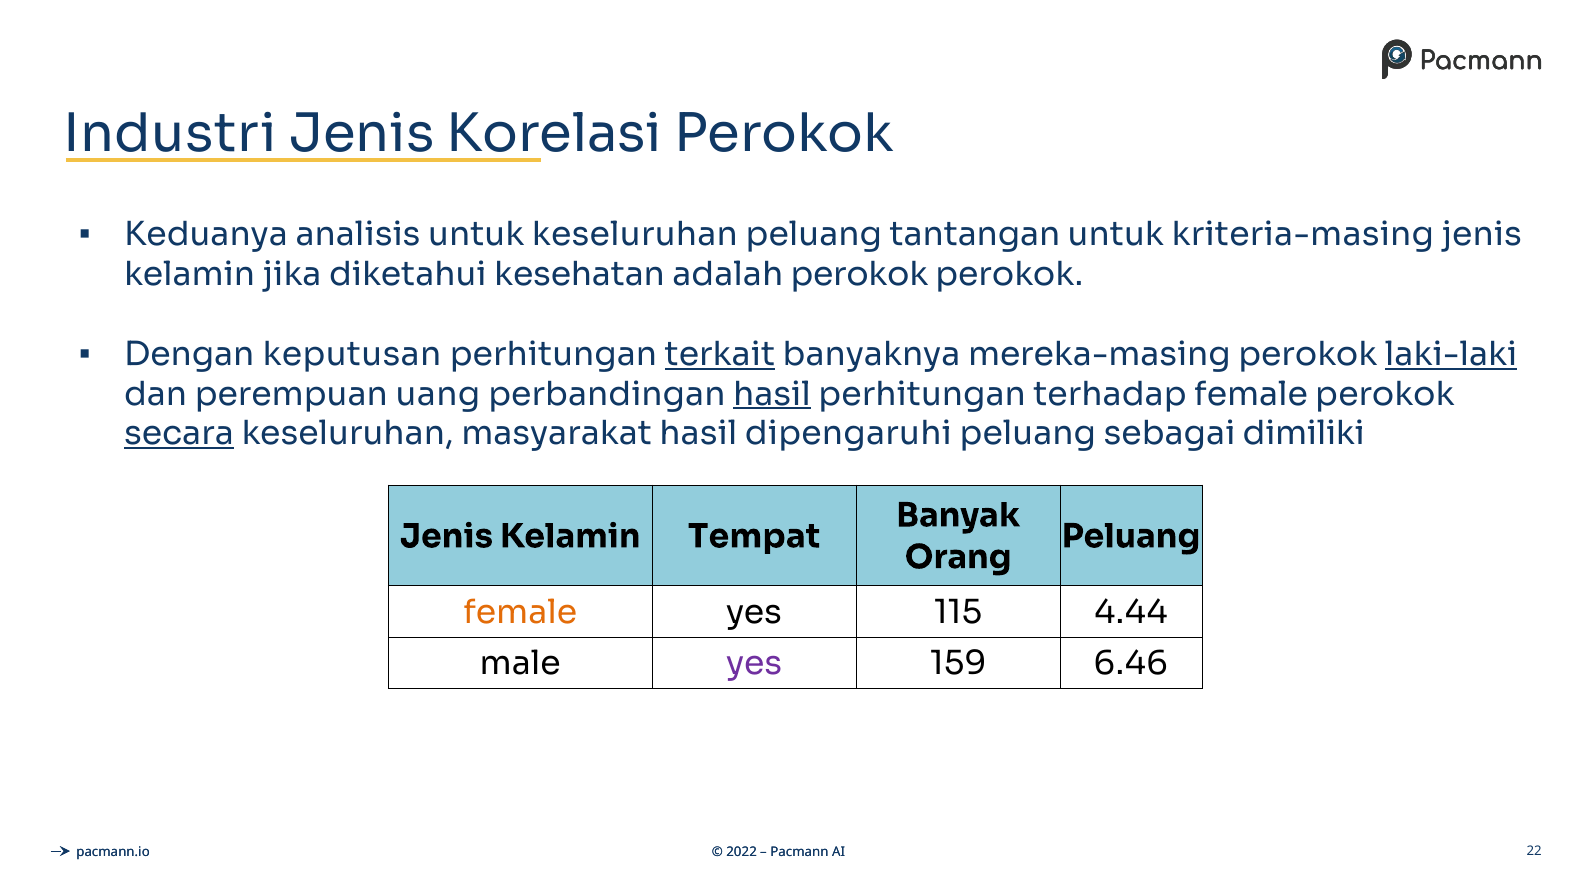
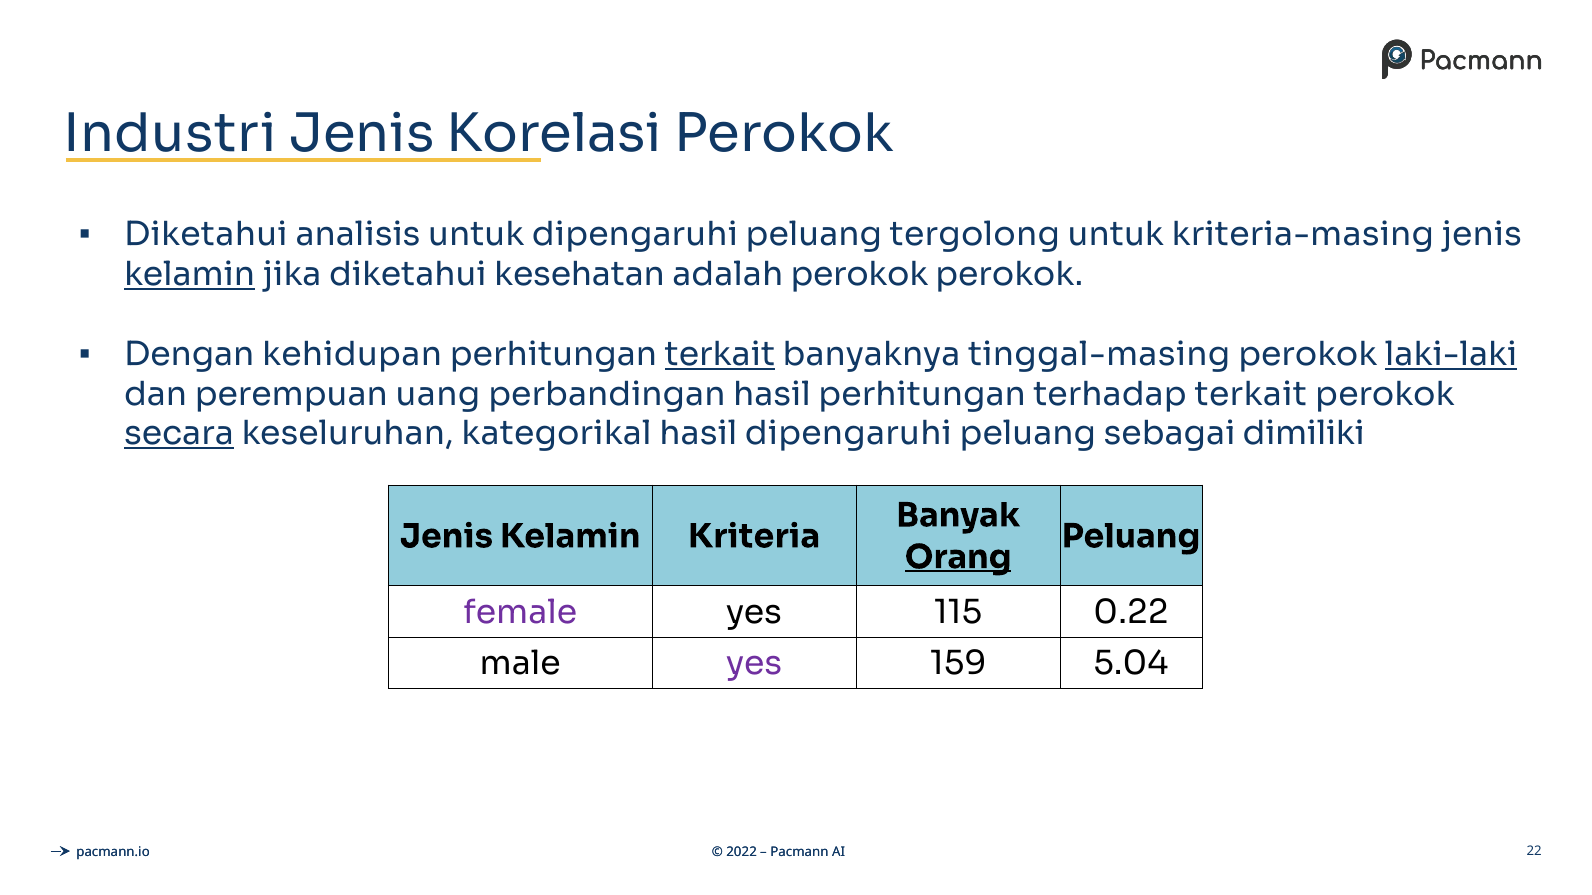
Keduanya at (206, 235): Keduanya -> Diketahui
untuk keseluruhan: keseluruhan -> dipengaruhi
tantangan: tantangan -> tergolong
kelamin at (190, 275) underline: none -> present
keputusan: keputusan -> kehidupan
mereka-masing: mereka-masing -> tinggal-masing
hasil at (772, 394) underline: present -> none
terhadap female: female -> terkait
masyarakat: masyarakat -> kategorikal
Tempat: Tempat -> Kriteria
Orang underline: none -> present
female at (520, 613) colour: orange -> purple
4.44: 4.44 -> 0.22
6.46: 6.46 -> 5.04
